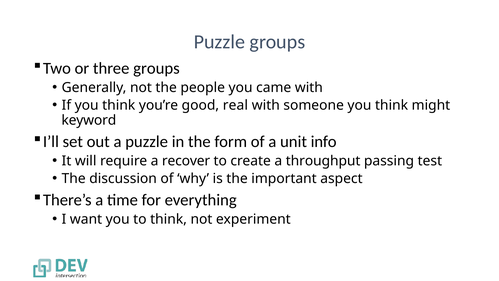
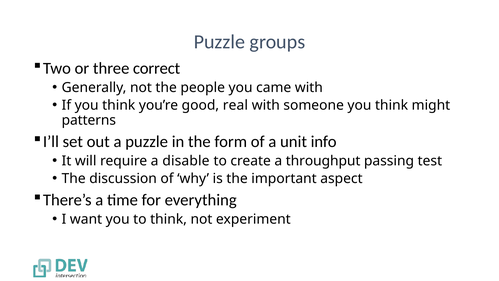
three groups: groups -> correct
keyword: keyword -> patterns
recover: recover -> disable
